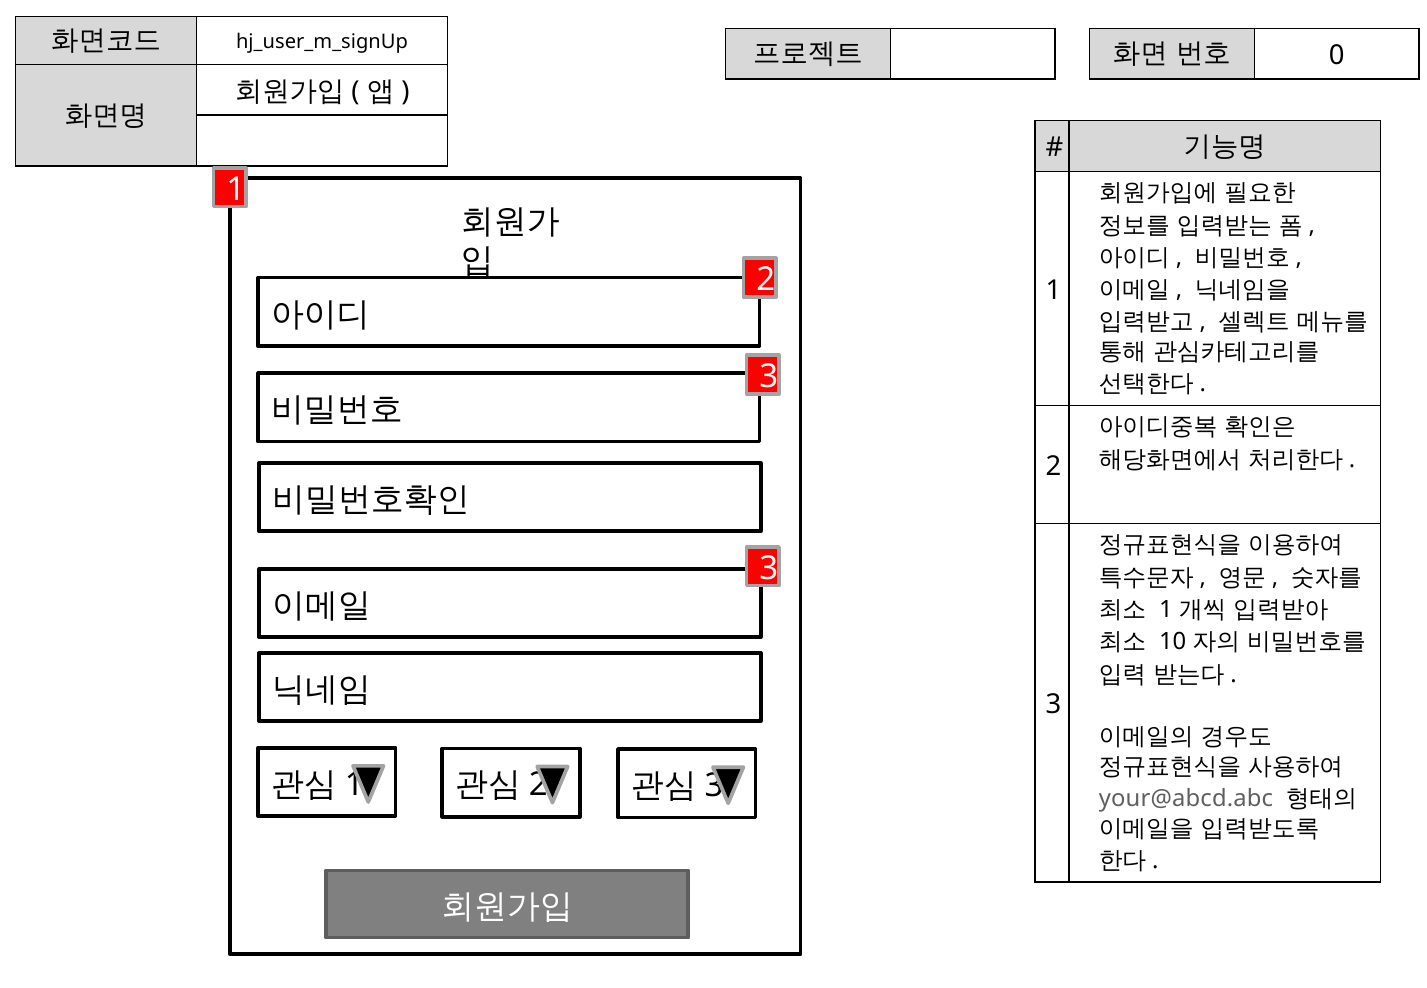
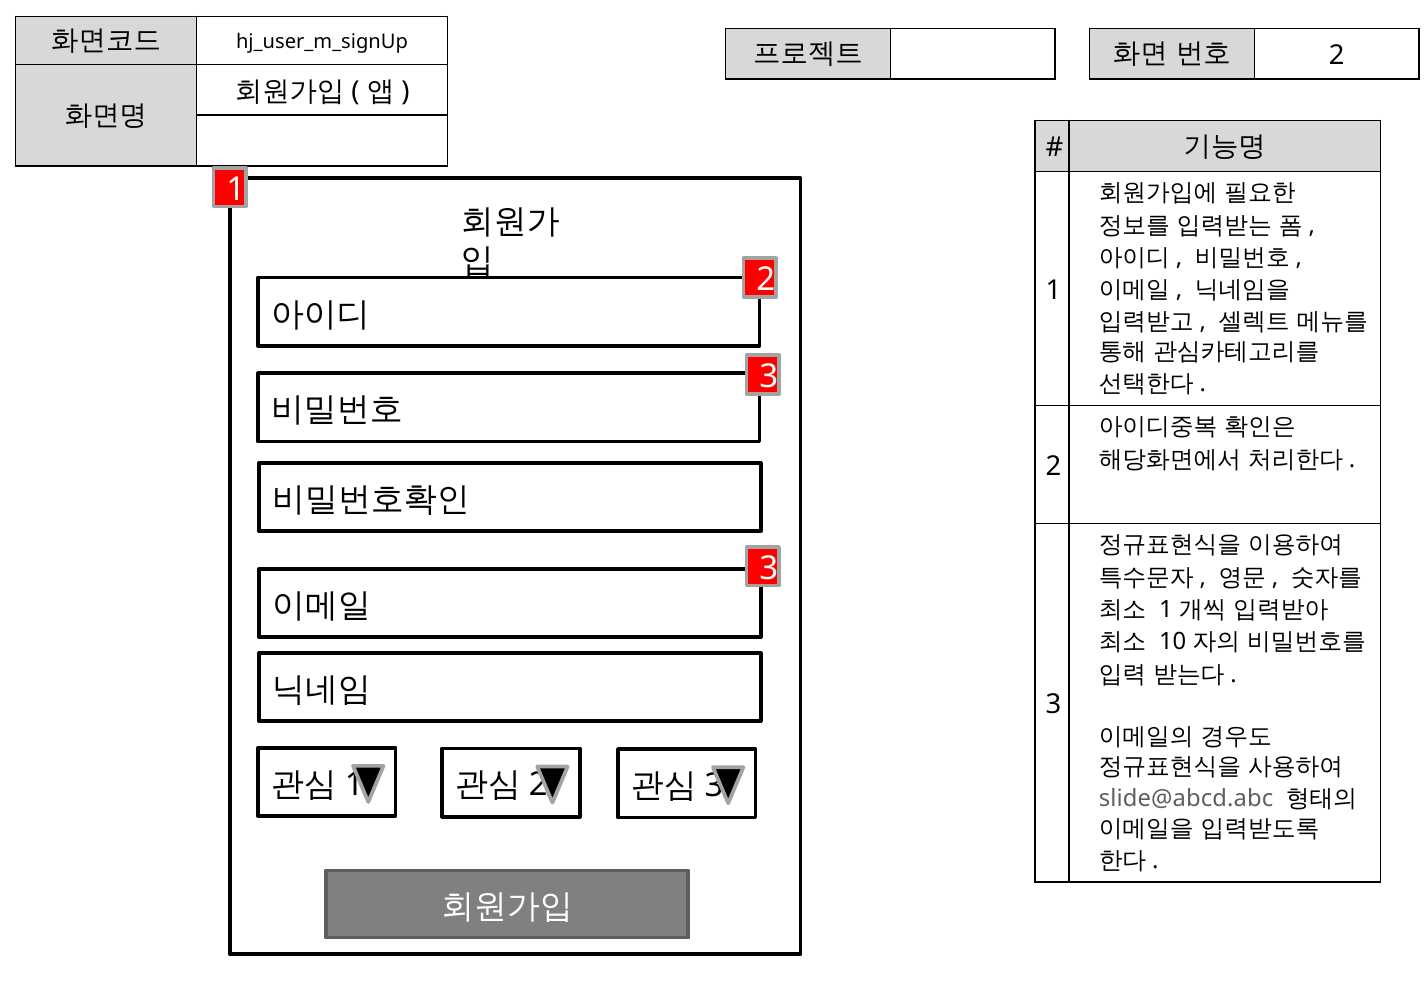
0 at (1337, 55): 0 -> 2
your@abcd.abc: your@abcd.abc -> slide@abcd.abc
